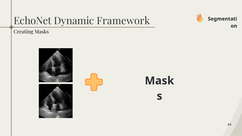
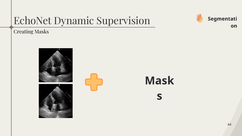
Framework: Framework -> Supervision
